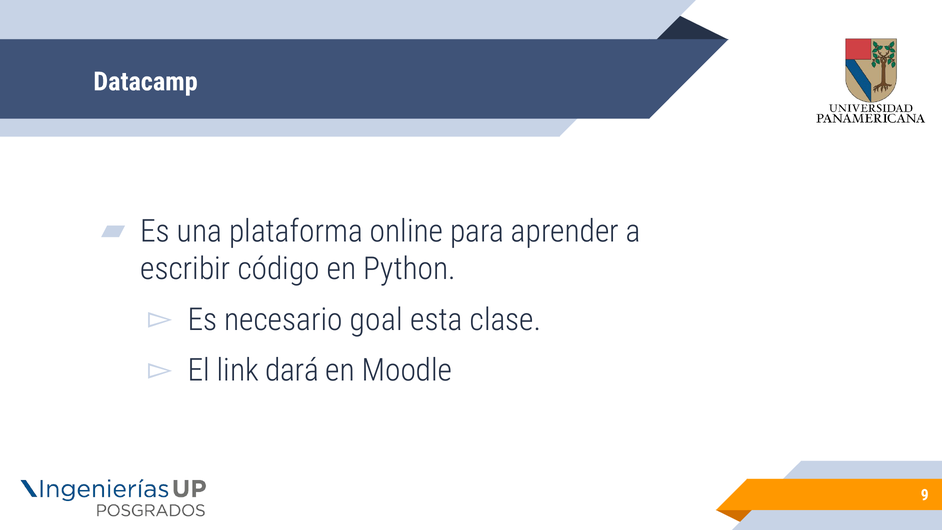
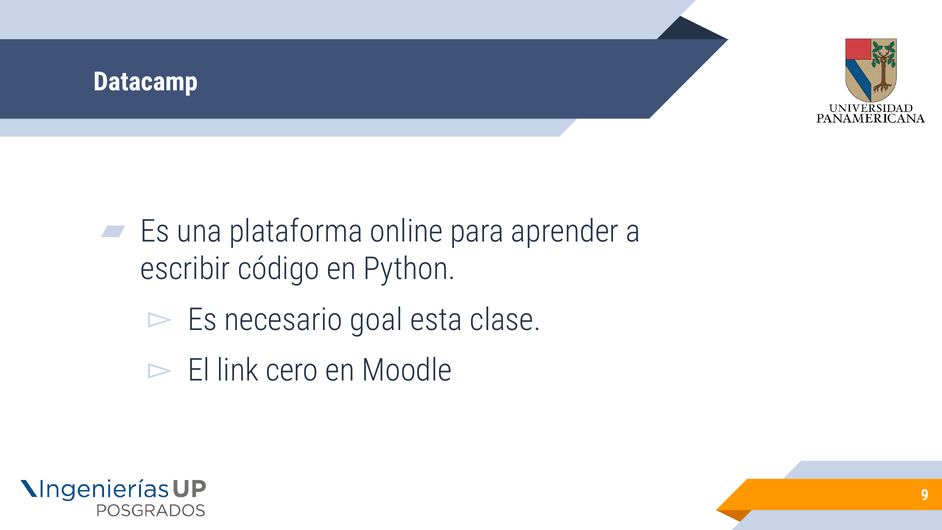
dará: dará -> cero
